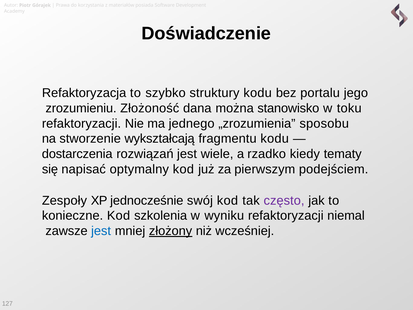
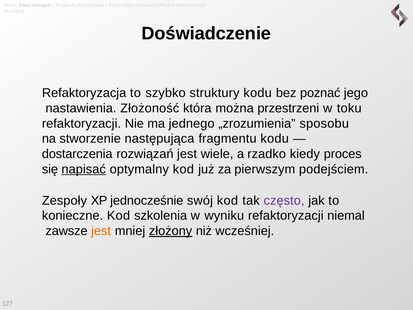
portalu: portalu -> poznać
zrozumieniu: zrozumieniu -> nastawienia
dana: dana -> która
stanowisko: stanowisko -> przestrzeni
wykształcają: wykształcają -> następująca
tematy: tematy -> proces
napisać underline: none -> present
jest at (101, 231) colour: blue -> orange
